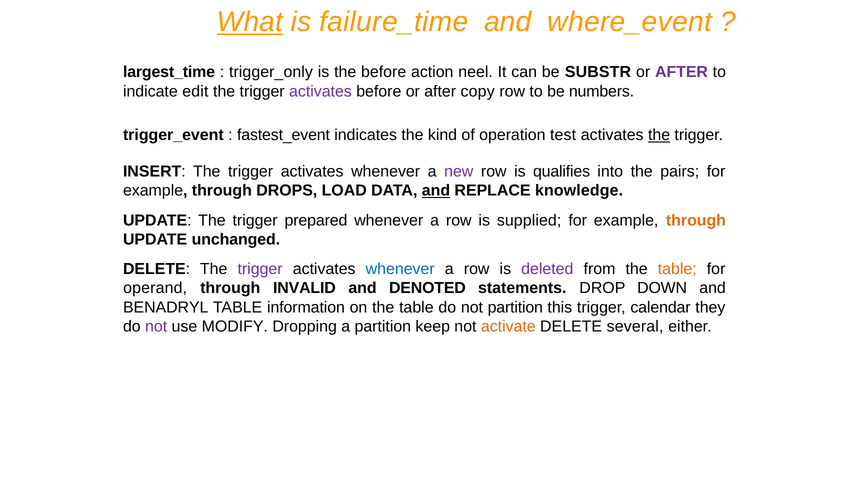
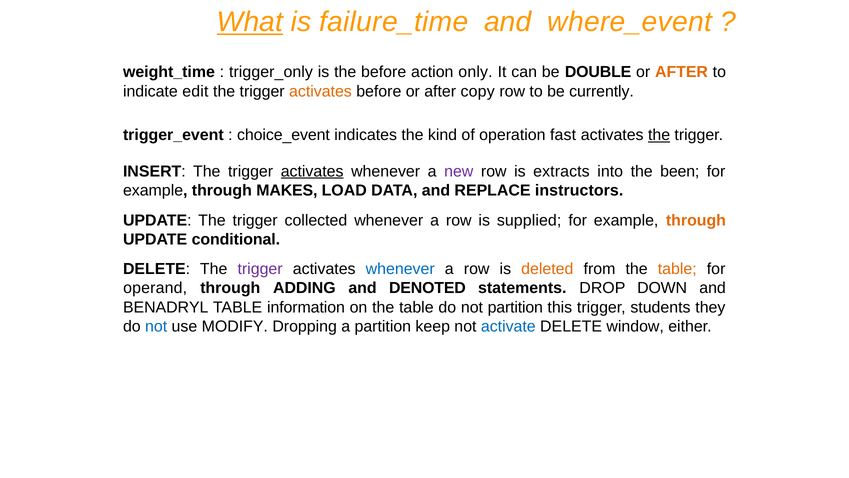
largest_time: largest_time -> weight_time
neel: neel -> only
SUBSTR: SUBSTR -> DOUBLE
AFTER at (682, 72) colour: purple -> orange
activates at (320, 91) colour: purple -> orange
numbers: numbers -> currently
fastest_event: fastest_event -> choice_event
test: test -> fast
activates at (312, 171) underline: none -> present
qualifies: qualifies -> extracts
pairs: pairs -> been
DROPS: DROPS -> MAKES
and at (436, 190) underline: present -> none
knowledge: knowledge -> instructors
prepared: prepared -> collected
unchanged: unchanged -> conditional
deleted colour: purple -> orange
INVALID: INVALID -> ADDING
calendar: calendar -> students
not at (156, 326) colour: purple -> blue
activate colour: orange -> blue
several: several -> window
